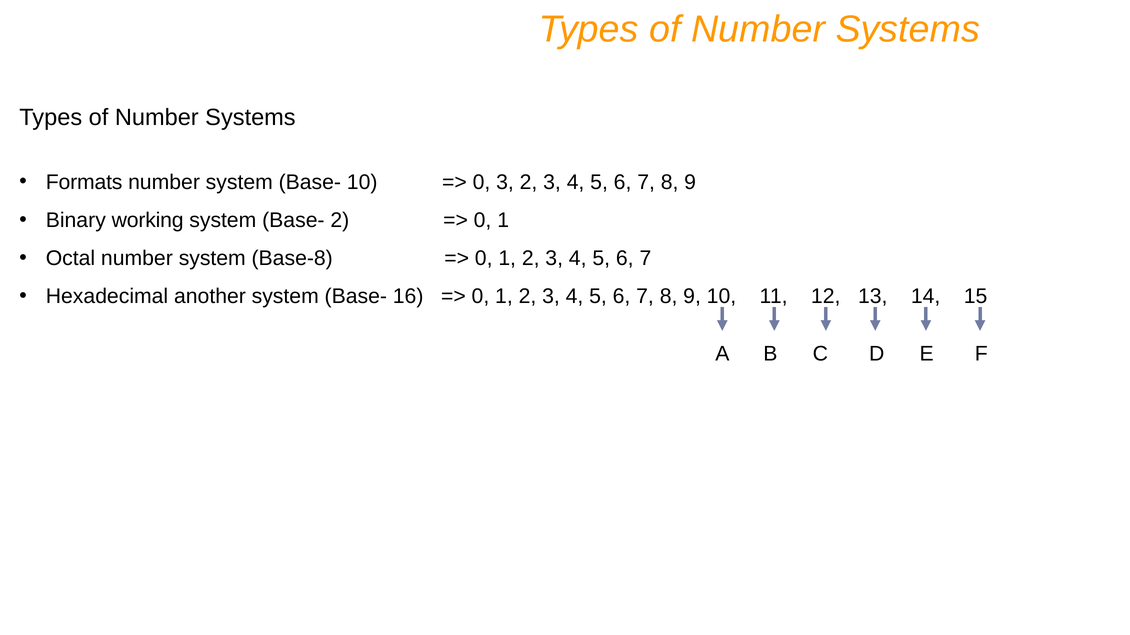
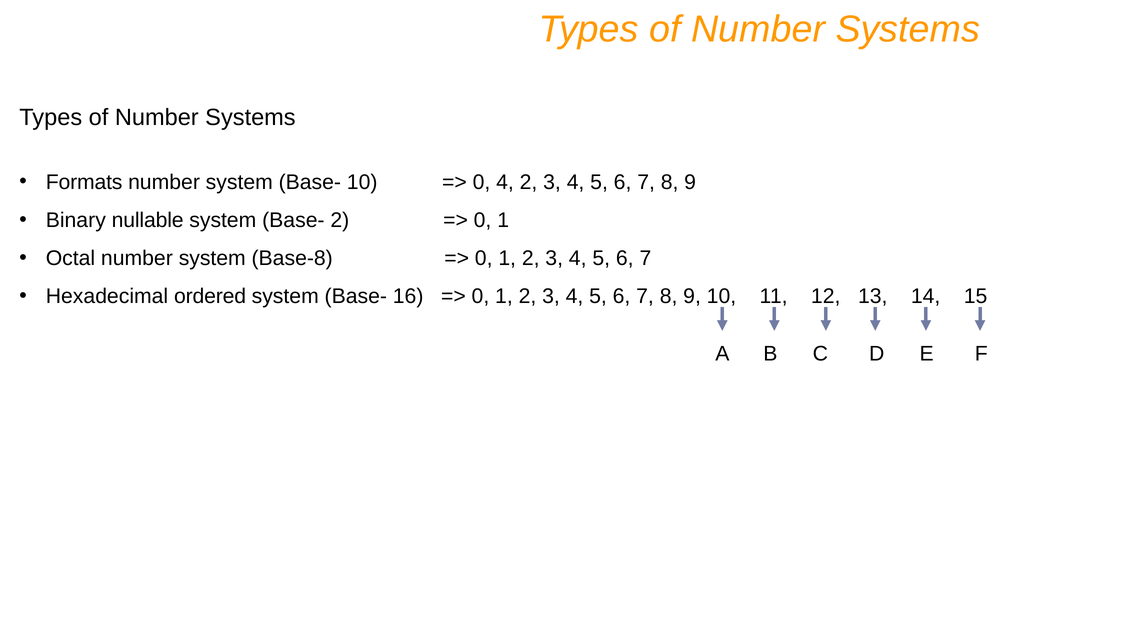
0 3: 3 -> 4
working: working -> nullable
another: another -> ordered
